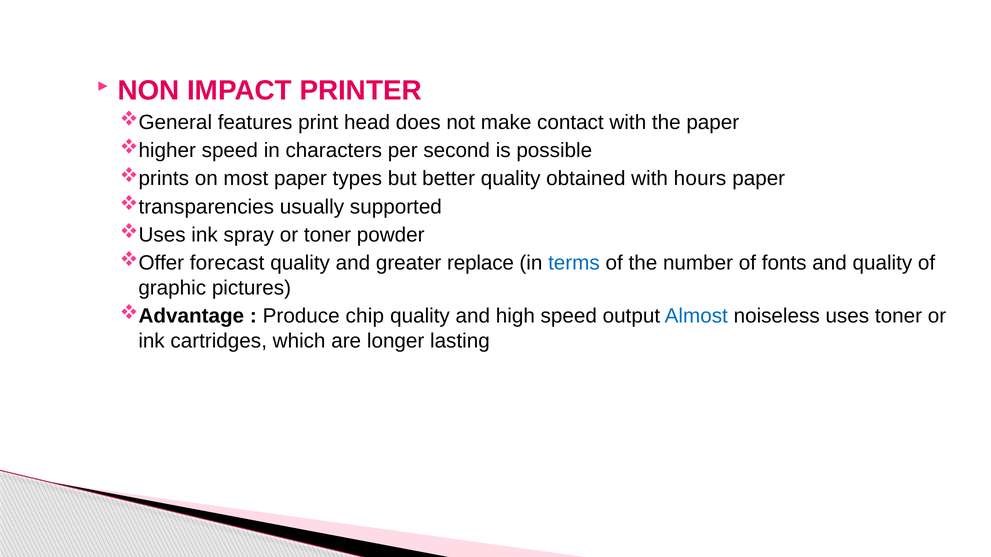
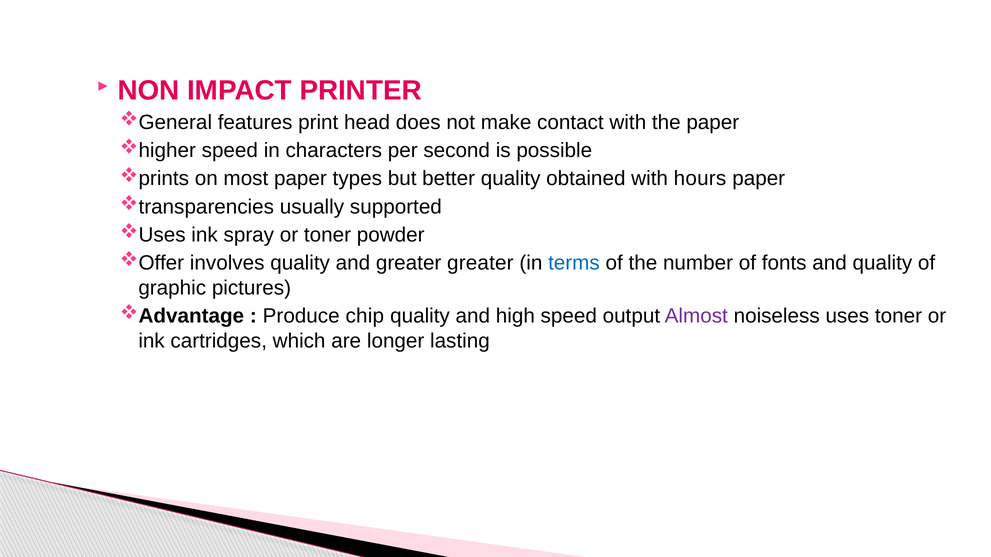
forecast: forecast -> involves
greater replace: replace -> greater
Almost colour: blue -> purple
